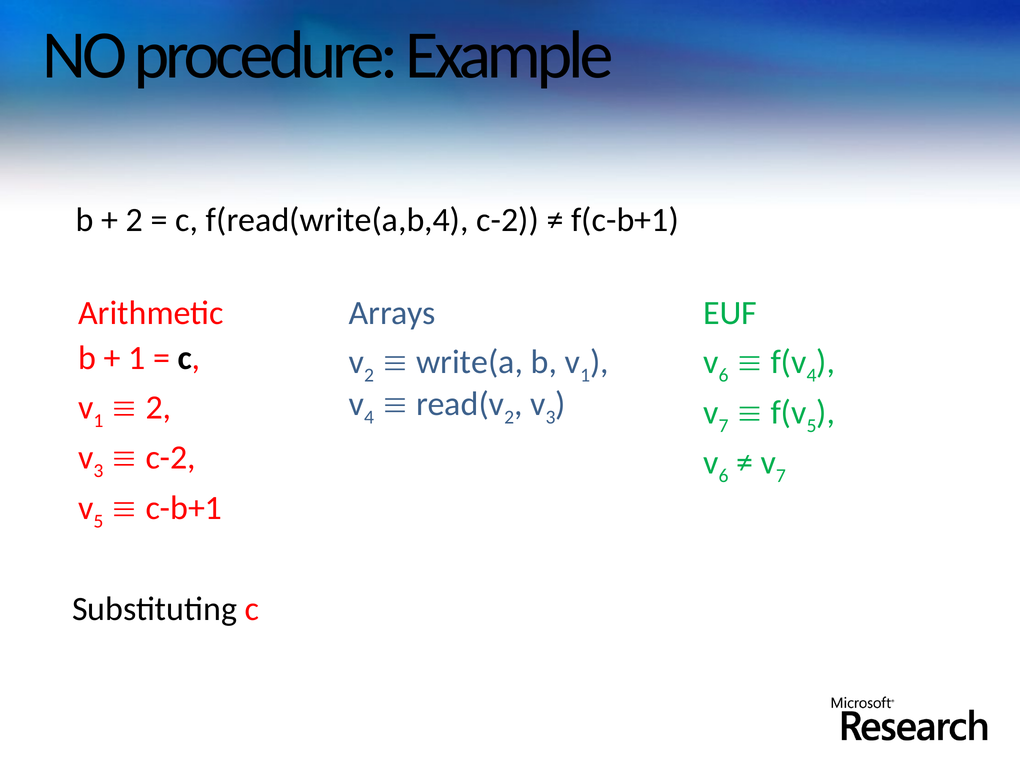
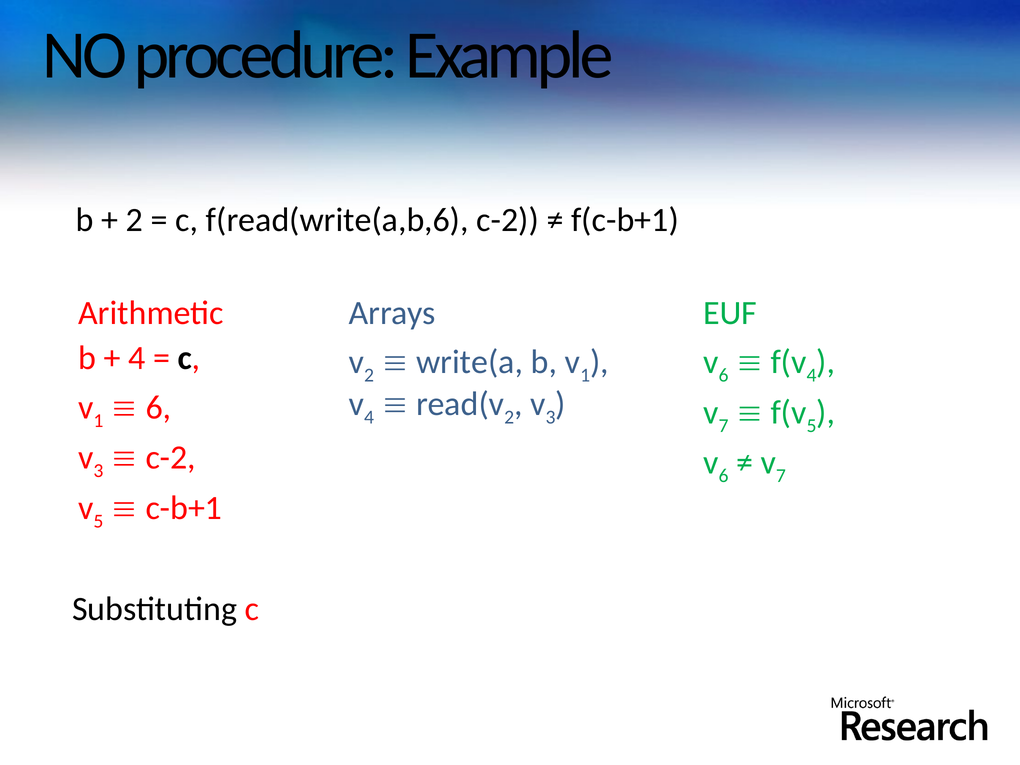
f(read(write(a,b,4: f(read(write(a,b,4 -> f(read(write(a,b,6
1 at (137, 358): 1 -> 4
2 at (158, 407): 2 -> 6
